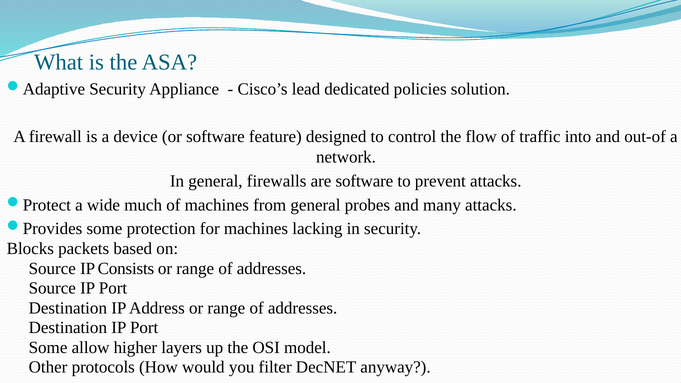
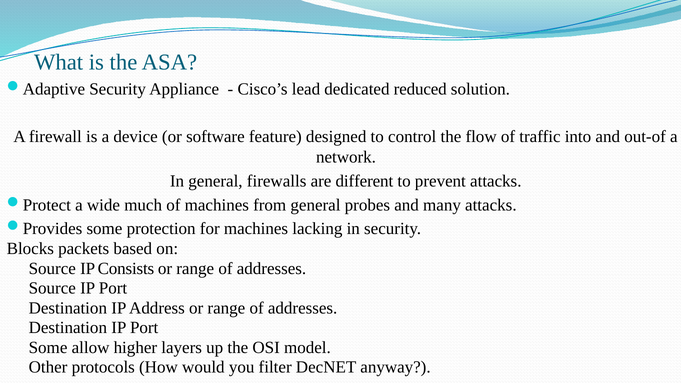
policies: policies -> reduced
are software: software -> different
